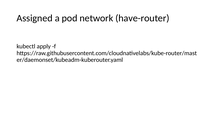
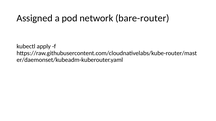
have-router: have-router -> bare-router
